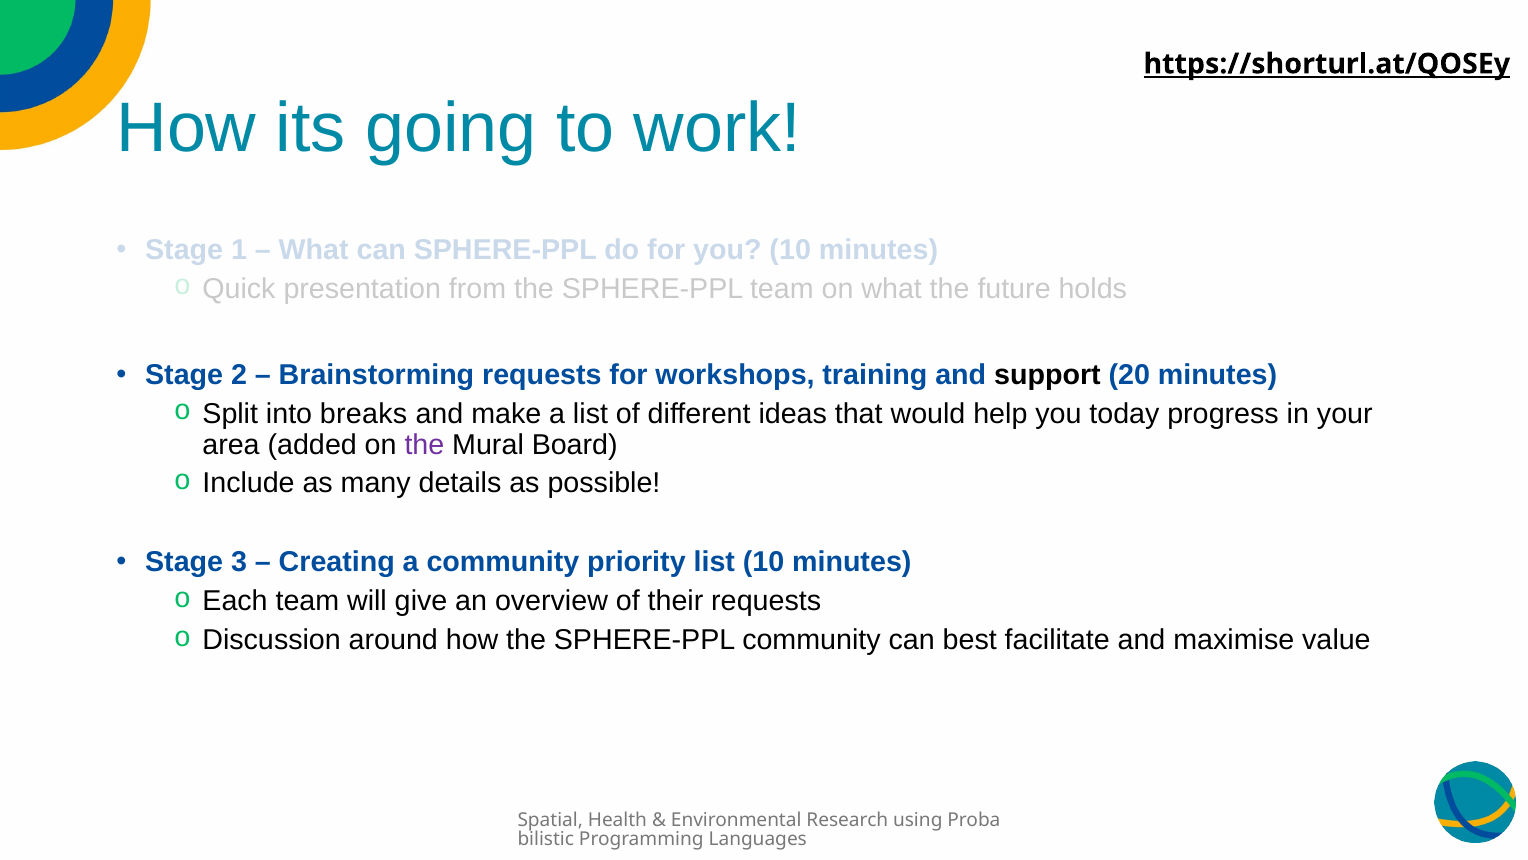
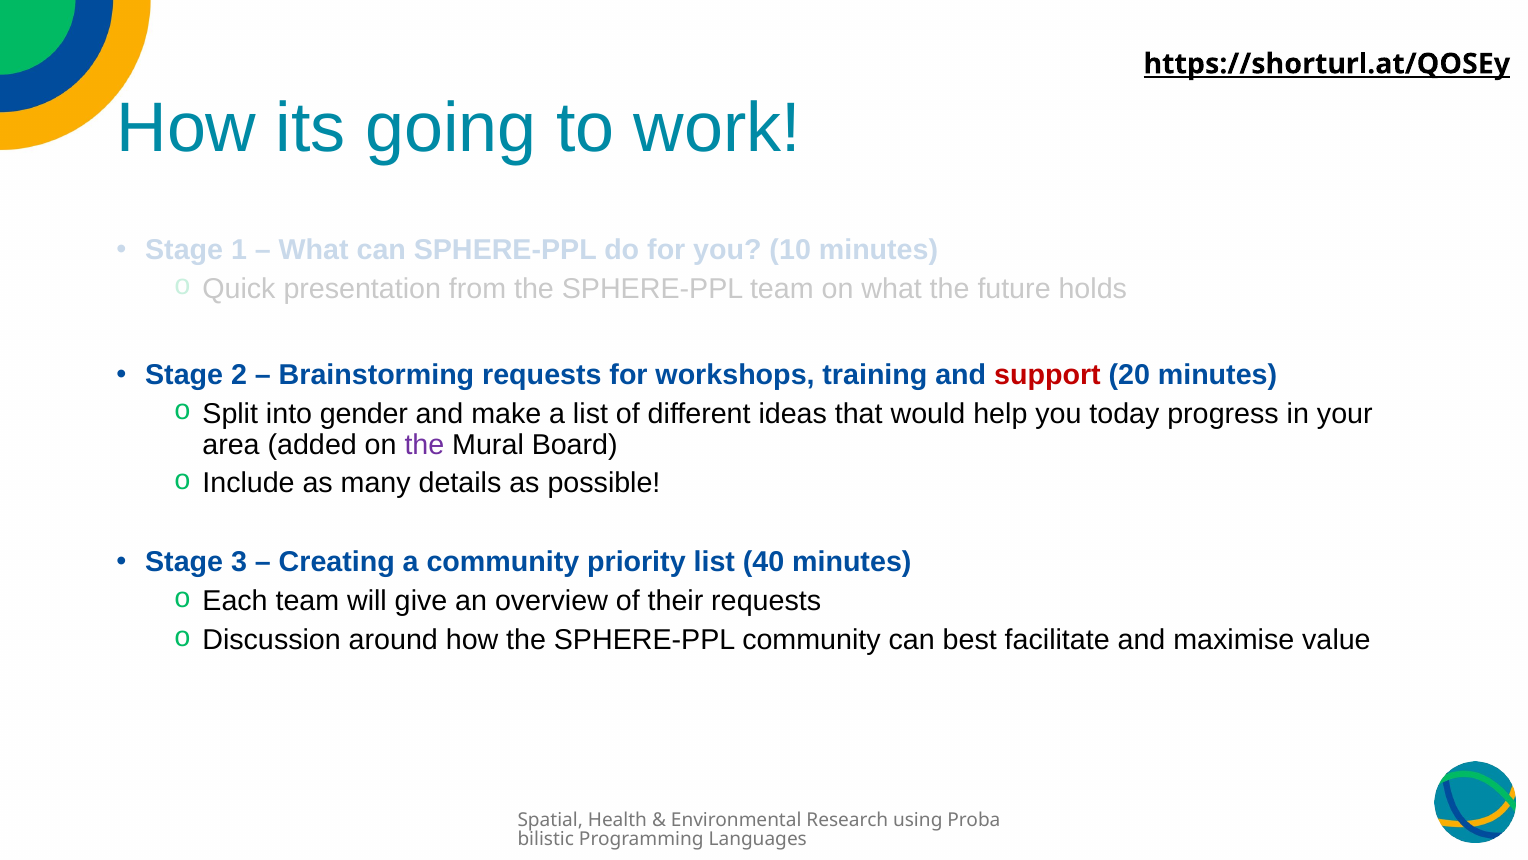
support colour: black -> red
breaks: breaks -> gender
list 10: 10 -> 40
